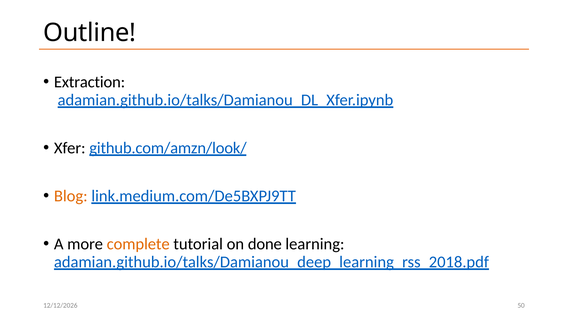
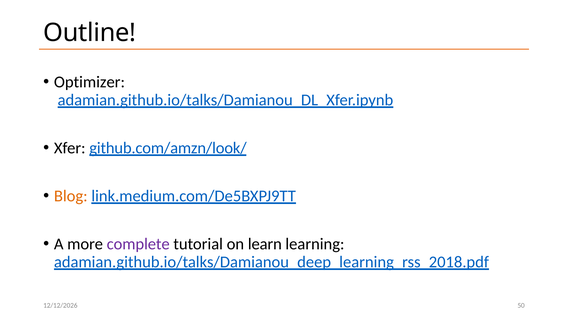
Extraction: Extraction -> Optimizer
complete colour: orange -> purple
done: done -> learn
